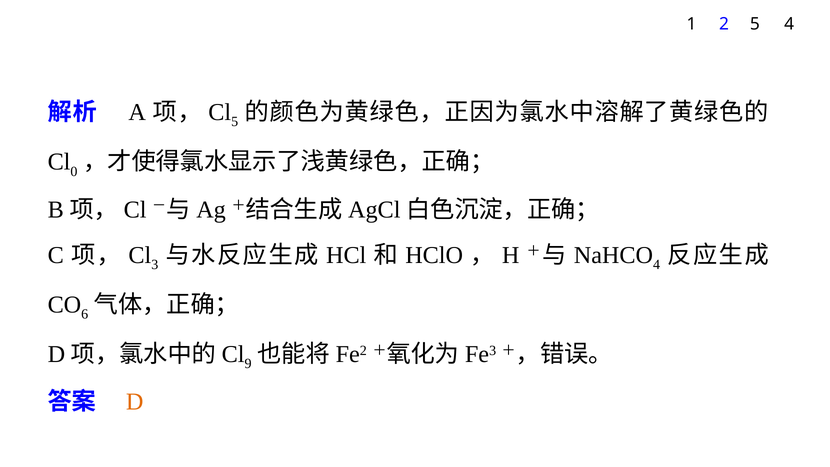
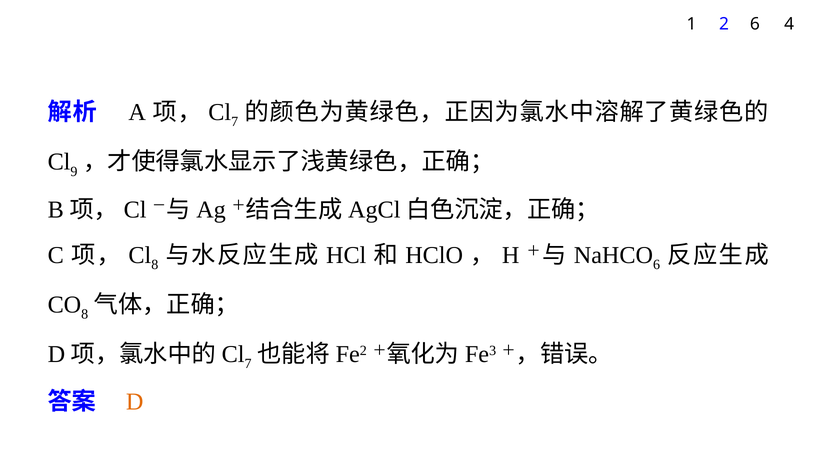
2 5: 5 -> 6
5 at (235, 122): 5 -> 7
0: 0 -> 9
3 at (155, 265): 3 -> 8
4 at (657, 265): 4 -> 6
6 at (85, 314): 6 -> 8
9 at (248, 364): 9 -> 7
